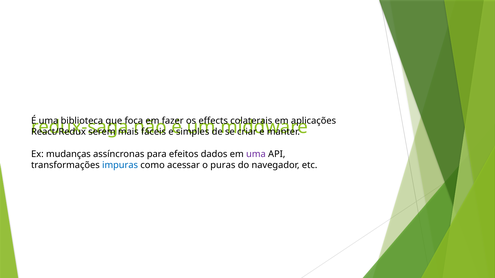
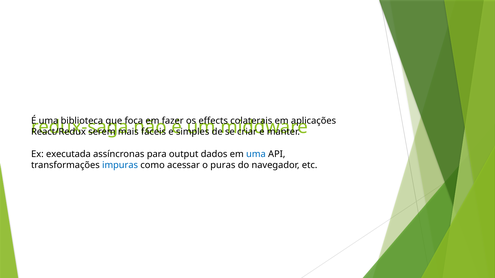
mudanças: mudanças -> executada
efeitos: efeitos -> output
uma at (256, 154) colour: purple -> blue
